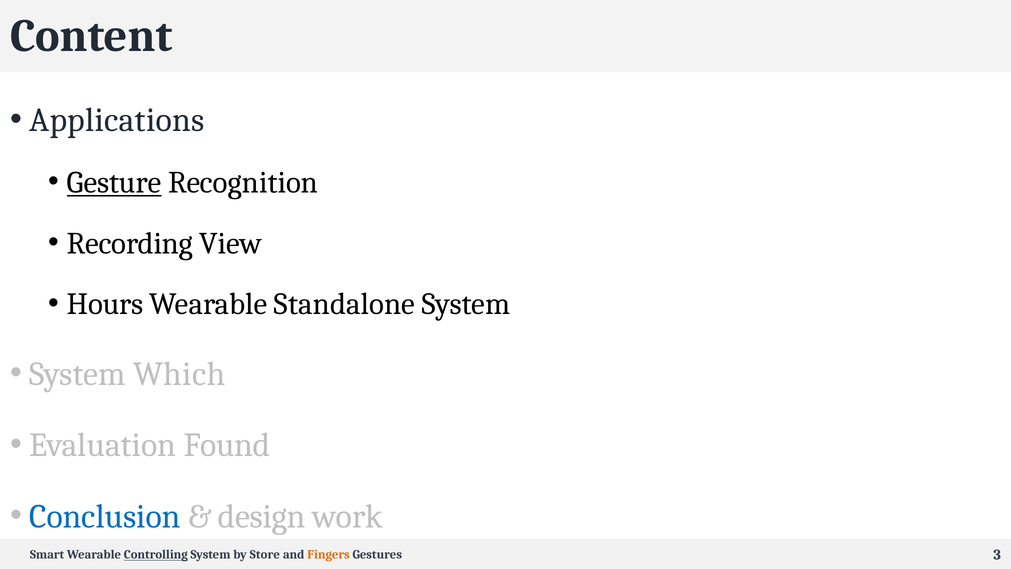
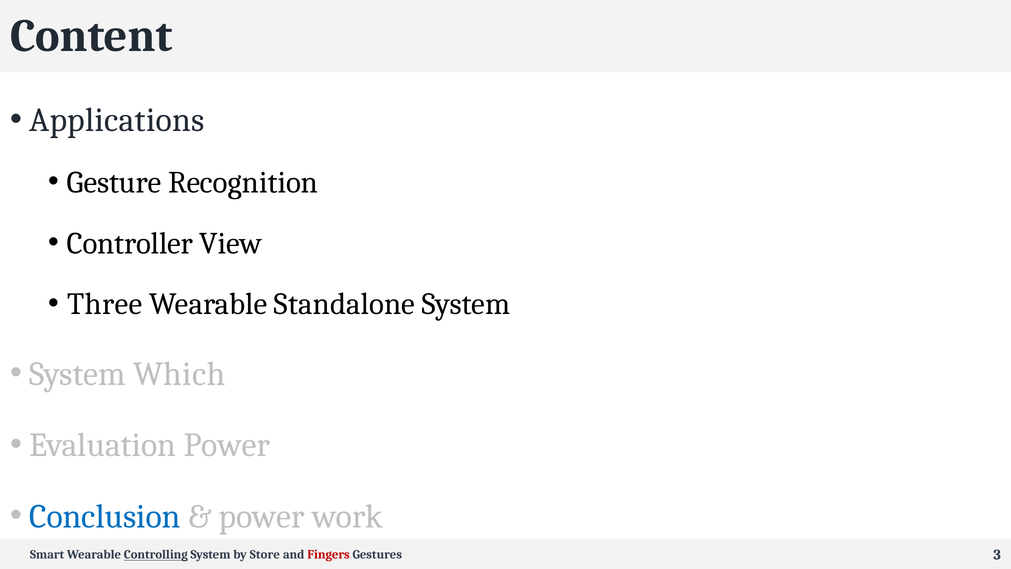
Gesture underline: present -> none
Recording: Recording -> Controller
Hours: Hours -> Three
Evaluation Found: Found -> Power
design at (262, 516): design -> power
Fingers colour: orange -> red
